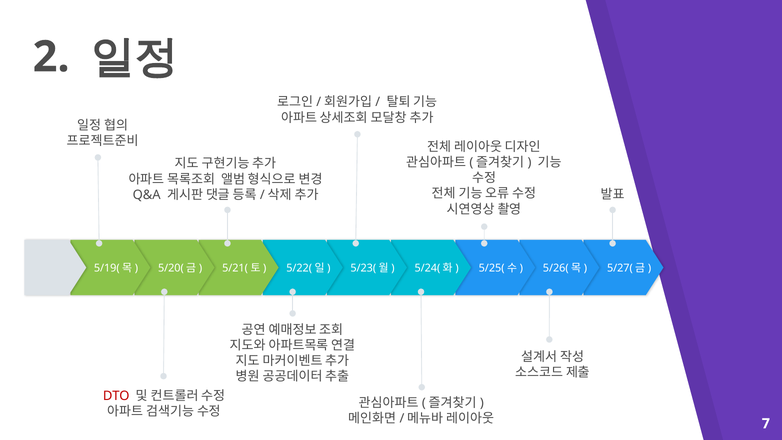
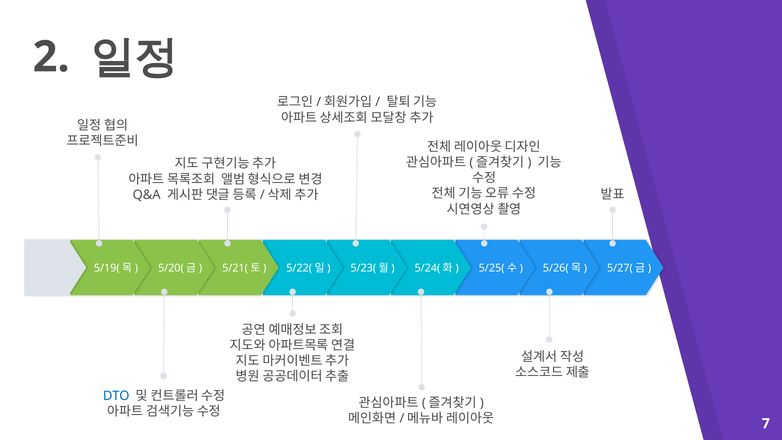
DTO colour: red -> blue
